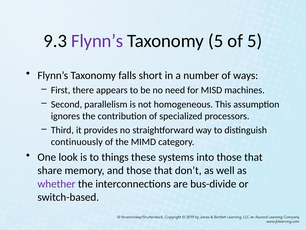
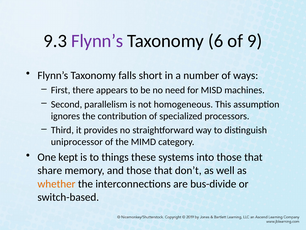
Taxonomy 5: 5 -> 6
of 5: 5 -> 9
continuously: continuously -> uniprocessor
look: look -> kept
whether colour: purple -> orange
